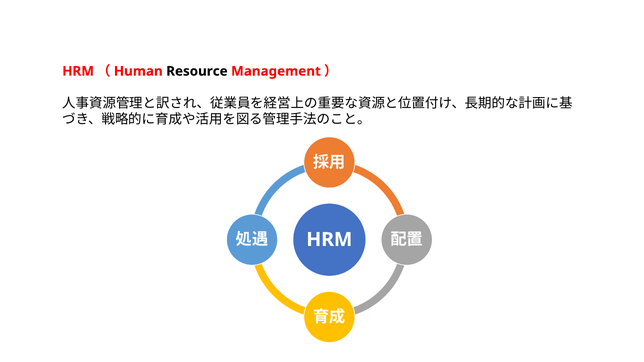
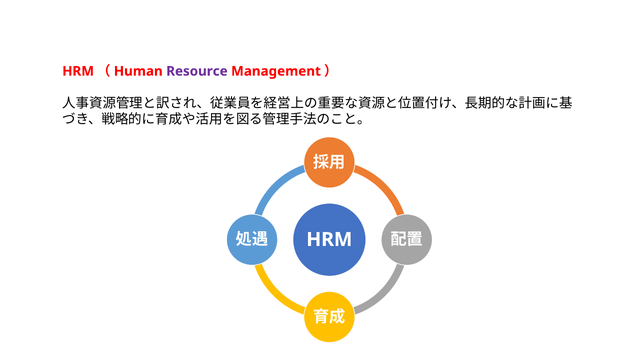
Resource colour: black -> purple
